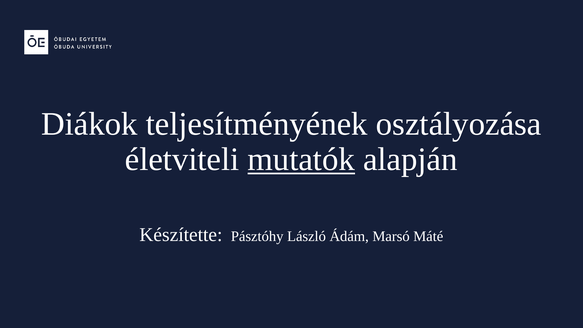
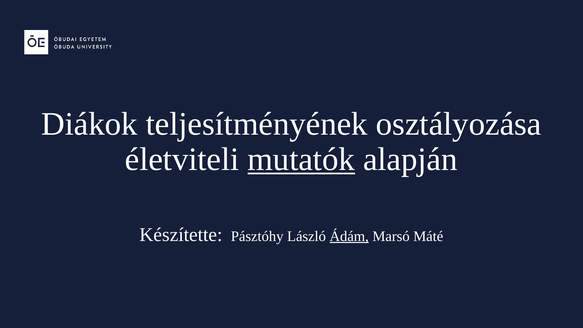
Ádám underline: none -> present
